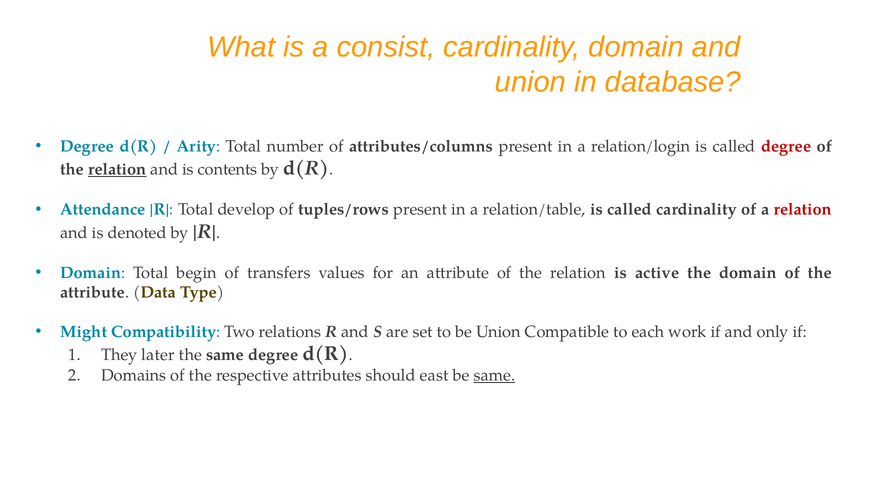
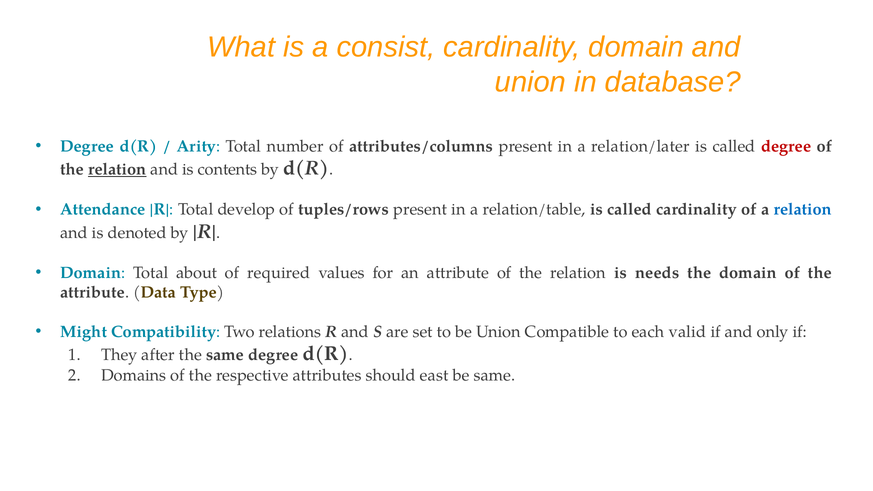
relation/login: relation/login -> relation/later
relation at (803, 210) colour: red -> blue
begin: begin -> about
transfers: transfers -> required
active: active -> needs
work: work -> valid
later: later -> after
same at (494, 375) underline: present -> none
